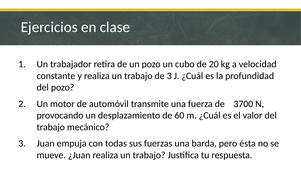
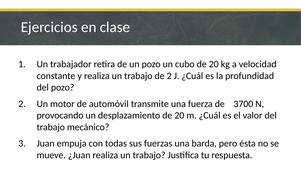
de 3: 3 -> 2
desplazamiento de 60: 60 -> 20
